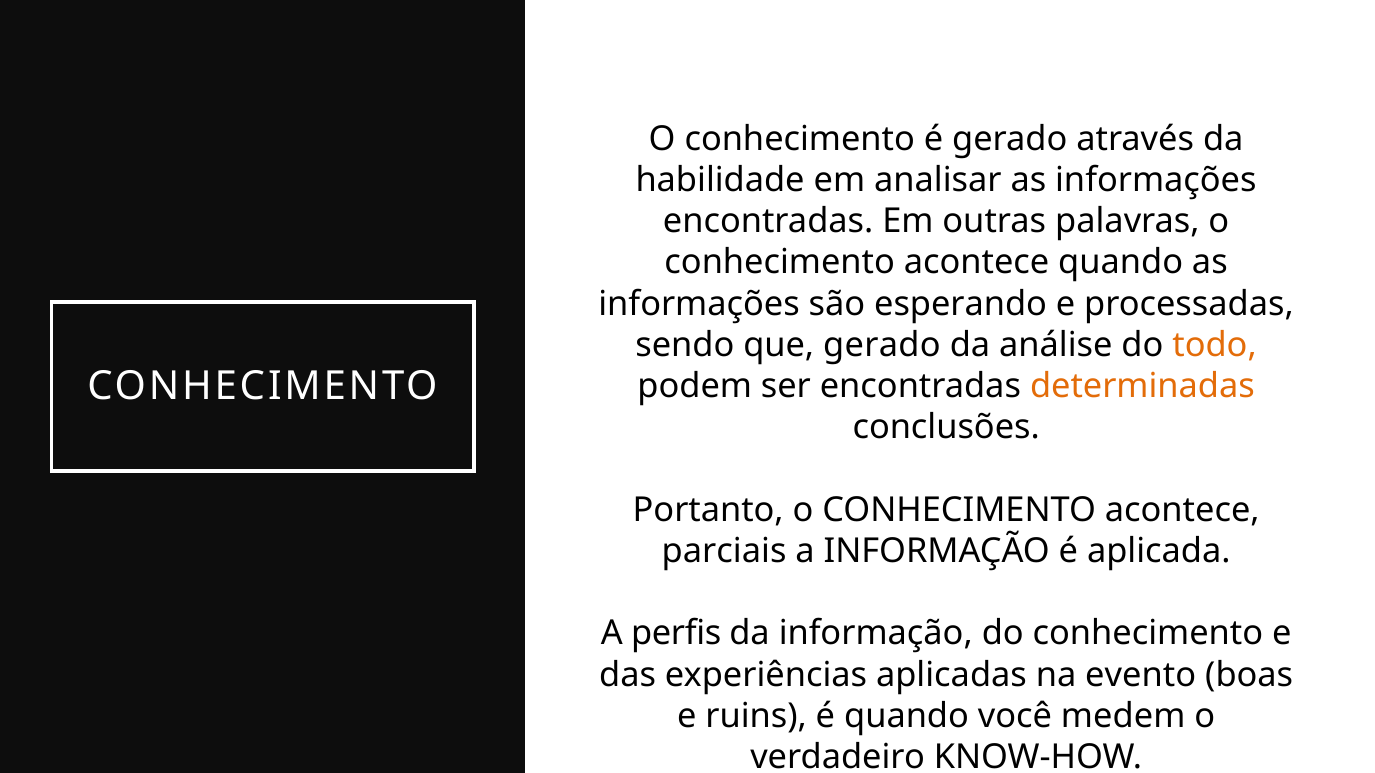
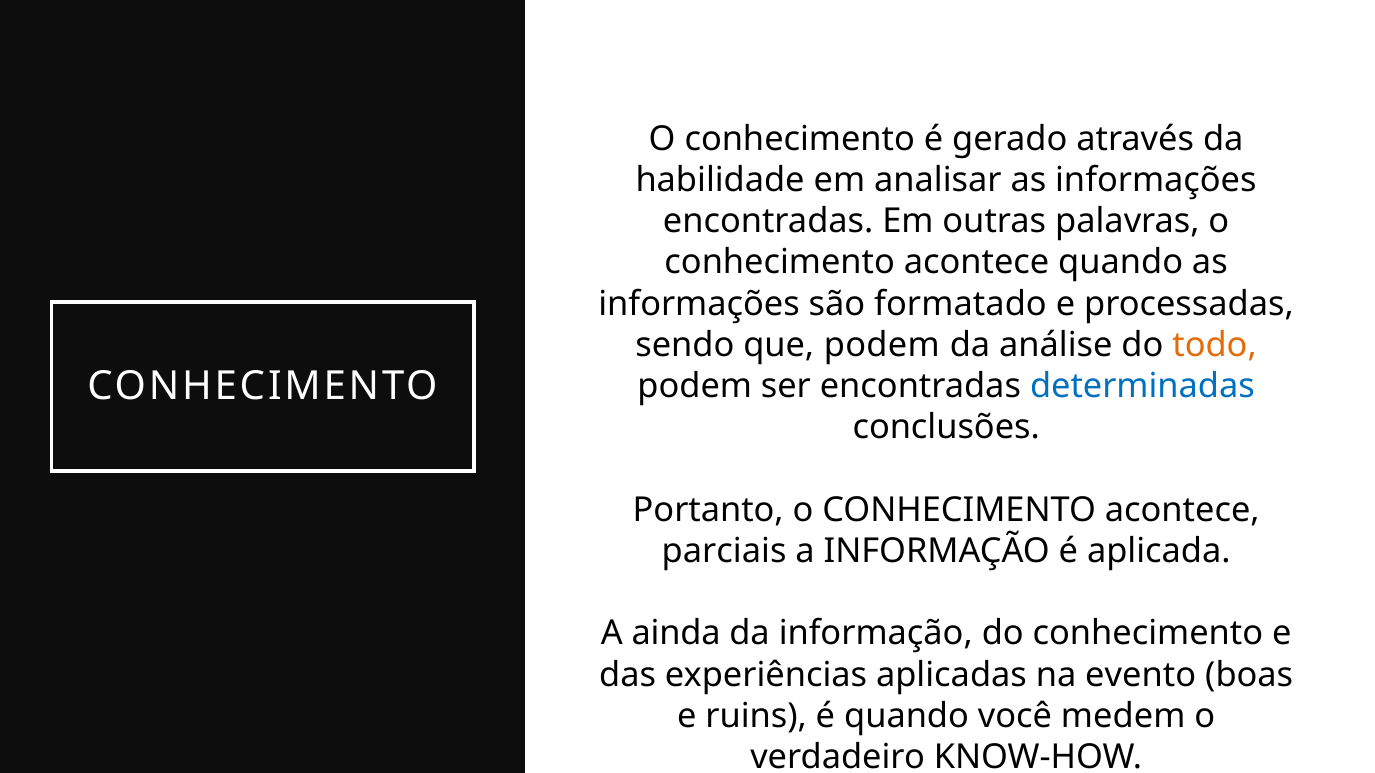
esperando: esperando -> formatado
que gerado: gerado -> podem
determinadas colour: orange -> blue
perfis: perfis -> ainda
